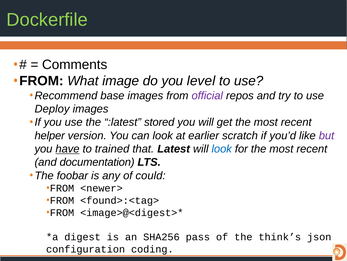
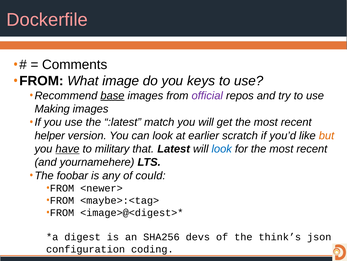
Dockerfile colour: light green -> pink
level: level -> keys
base underline: none -> present
Deploy: Deploy -> Making
stored: stored -> match
but colour: purple -> orange
trained: trained -> military
documentation: documentation -> yournamehere
<found>:<tag>: <found>:<tag> -> <maybe>:<tag>
pass: pass -> devs
